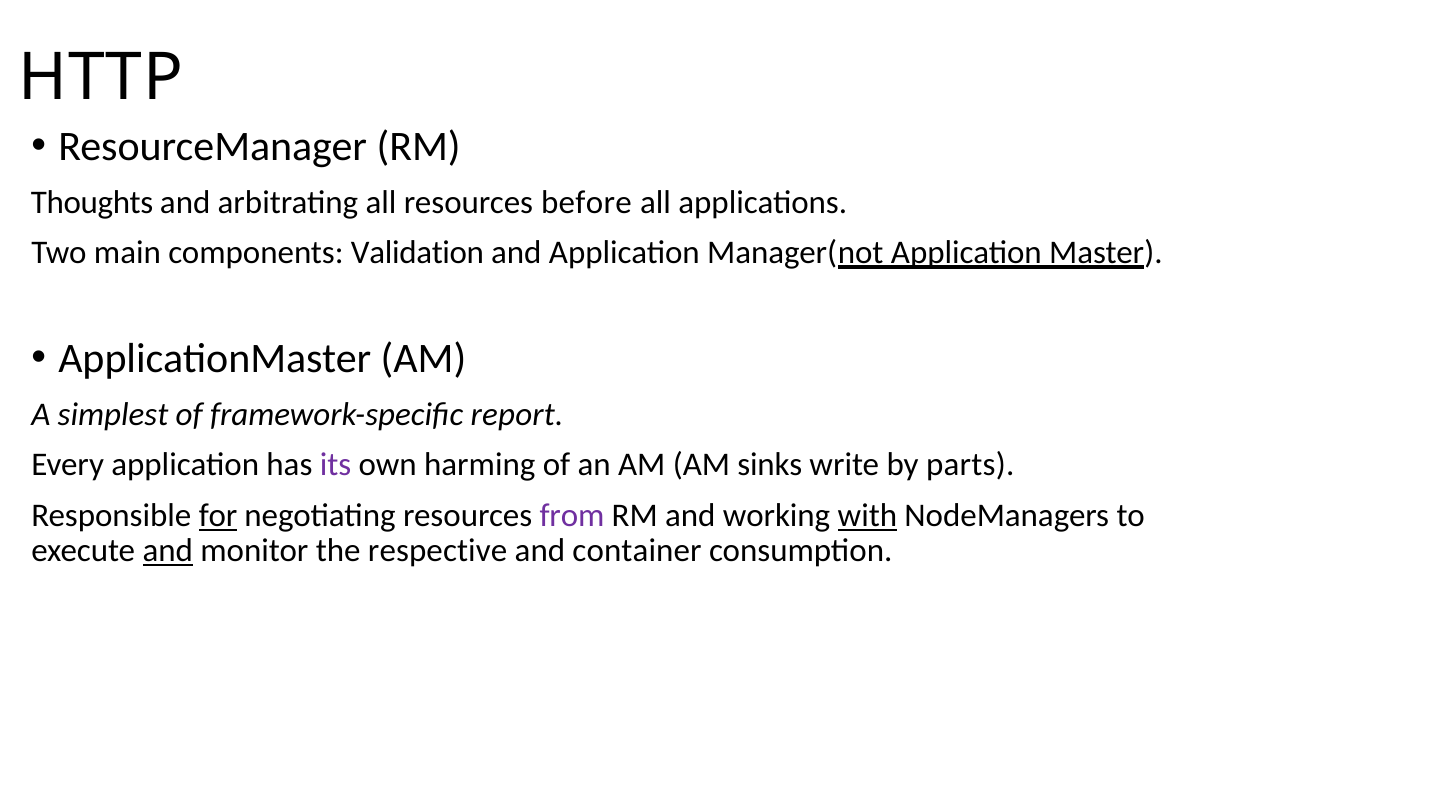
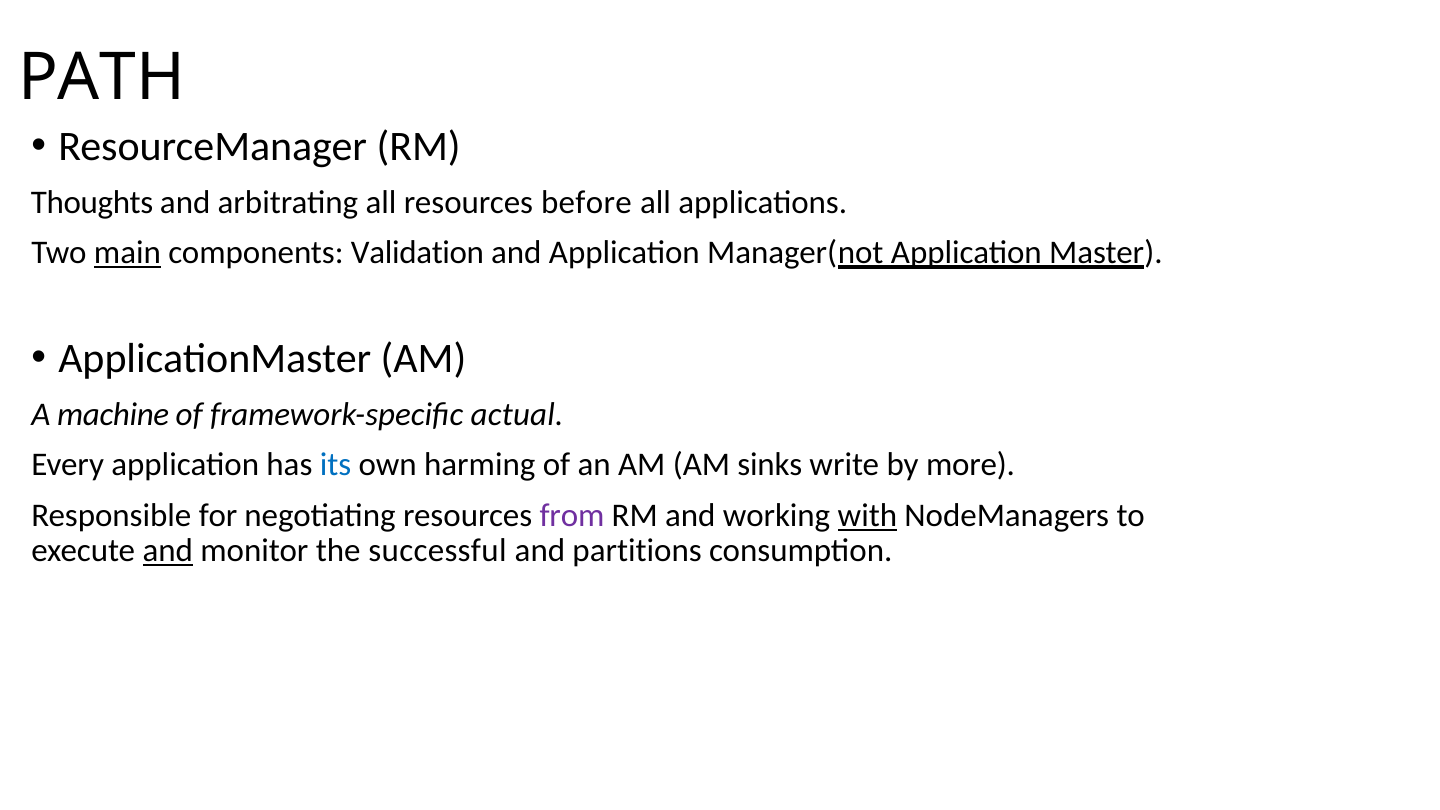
HTTP: HTTP -> PATH
main underline: none -> present
simplest: simplest -> machine
report: report -> actual
its colour: purple -> blue
parts: parts -> more
for underline: present -> none
respective: respective -> successful
container: container -> partitions
